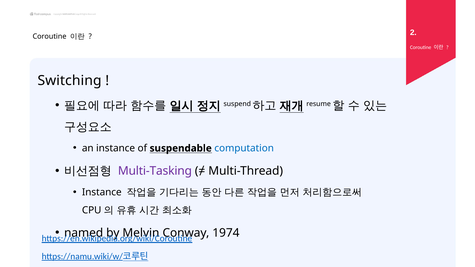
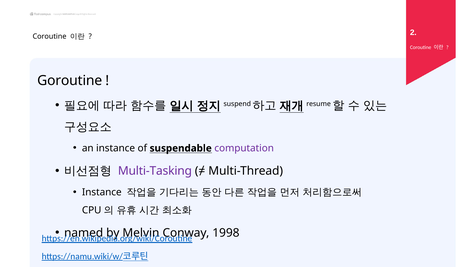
Switching: Switching -> Goroutine
computation colour: blue -> purple
1974: 1974 -> 1998
